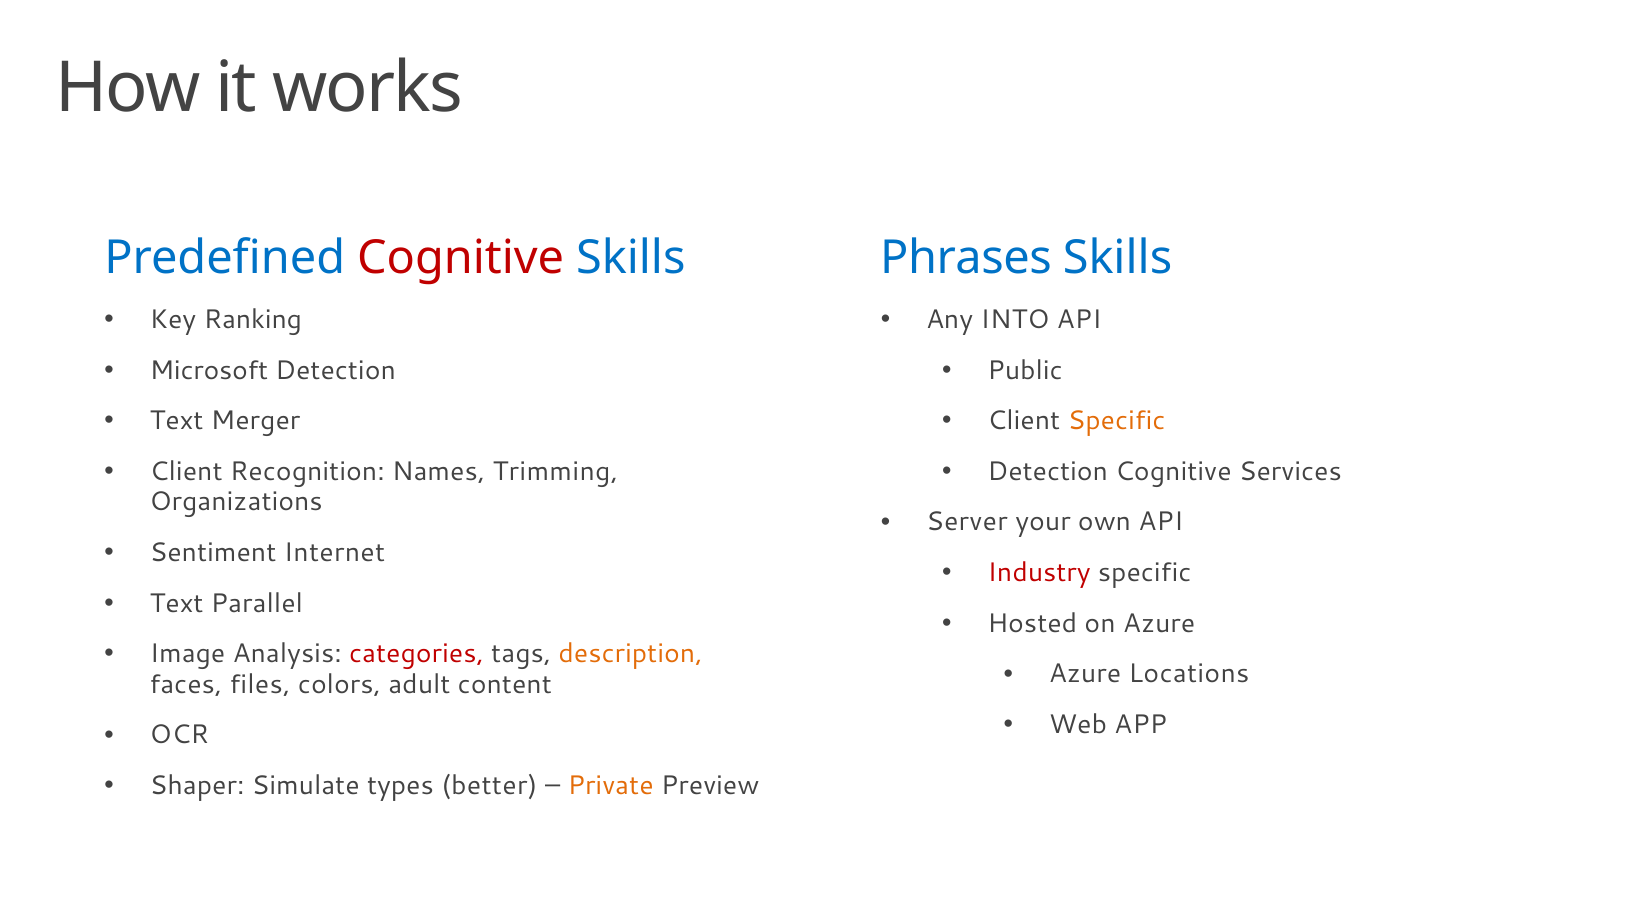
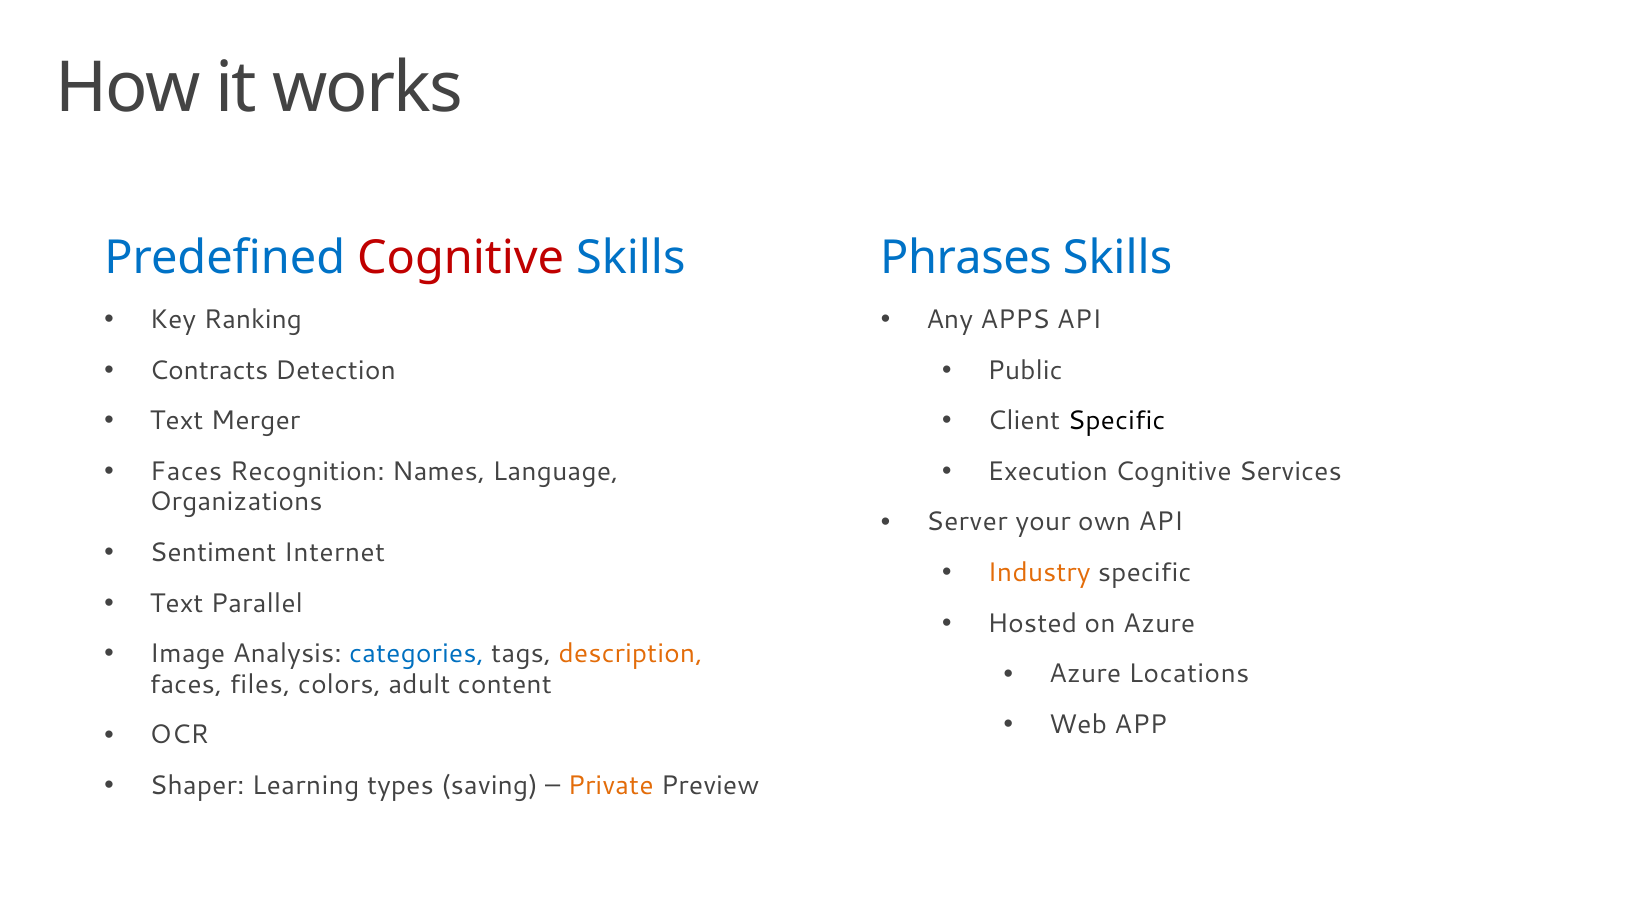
INTO: INTO -> APPS
Microsoft: Microsoft -> Contracts
Specific at (1117, 421) colour: orange -> black
Client at (186, 471): Client -> Faces
Trimming: Trimming -> Language
Detection at (1048, 471): Detection -> Execution
Industry colour: red -> orange
categories colour: red -> blue
Simulate: Simulate -> Learning
better: better -> saving
